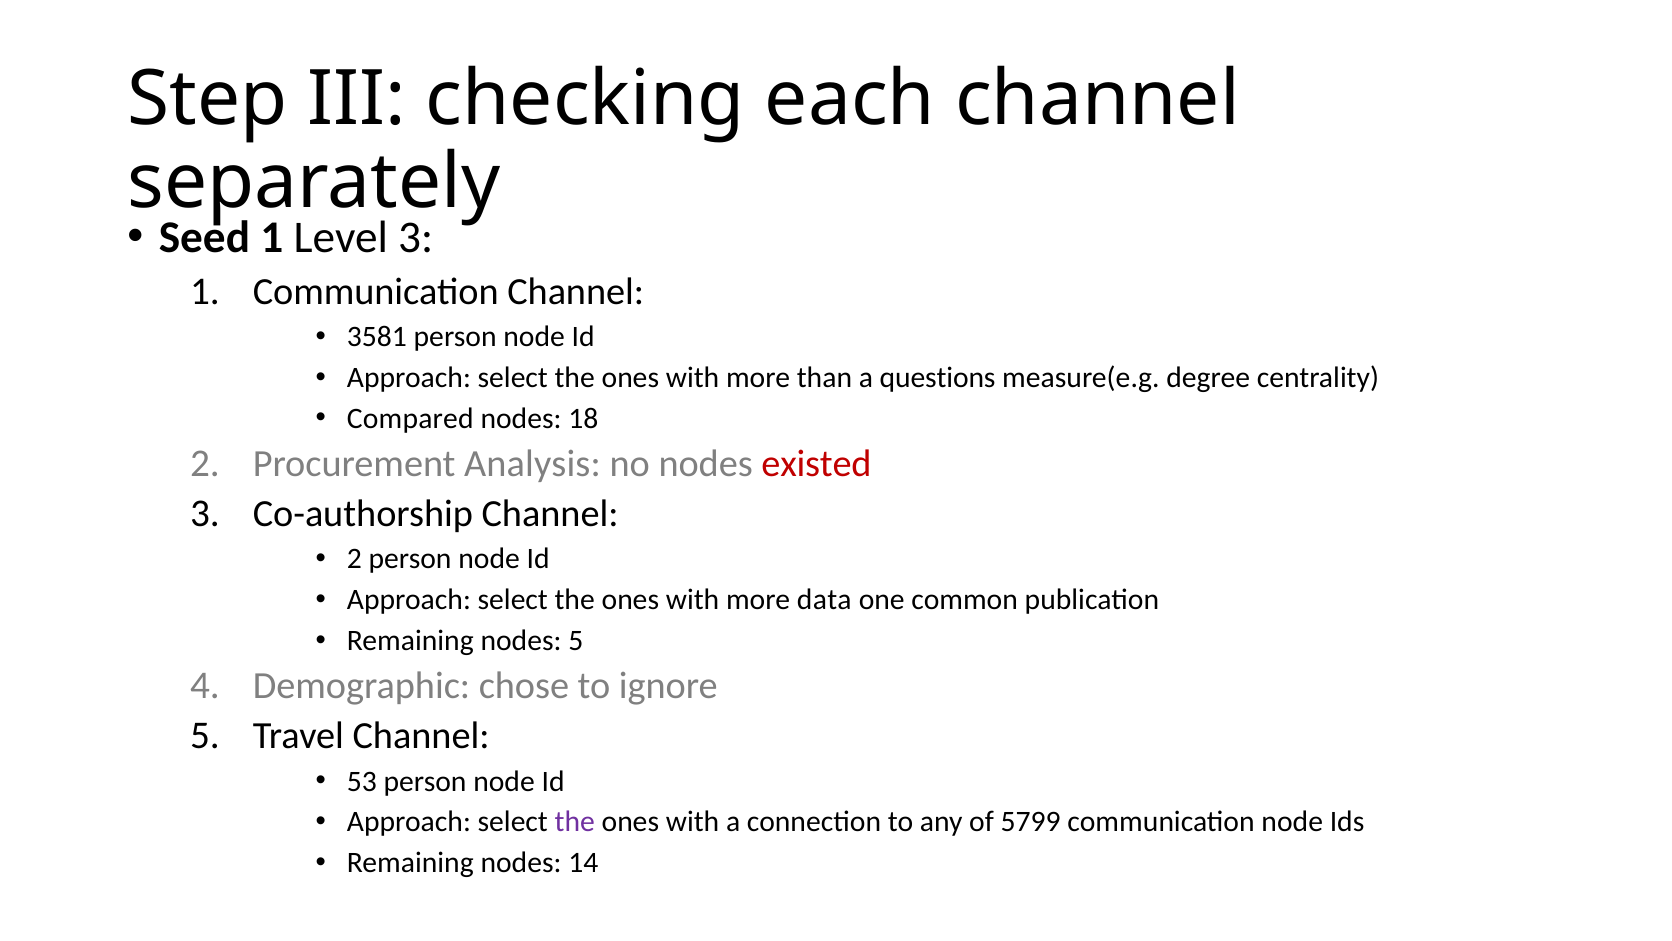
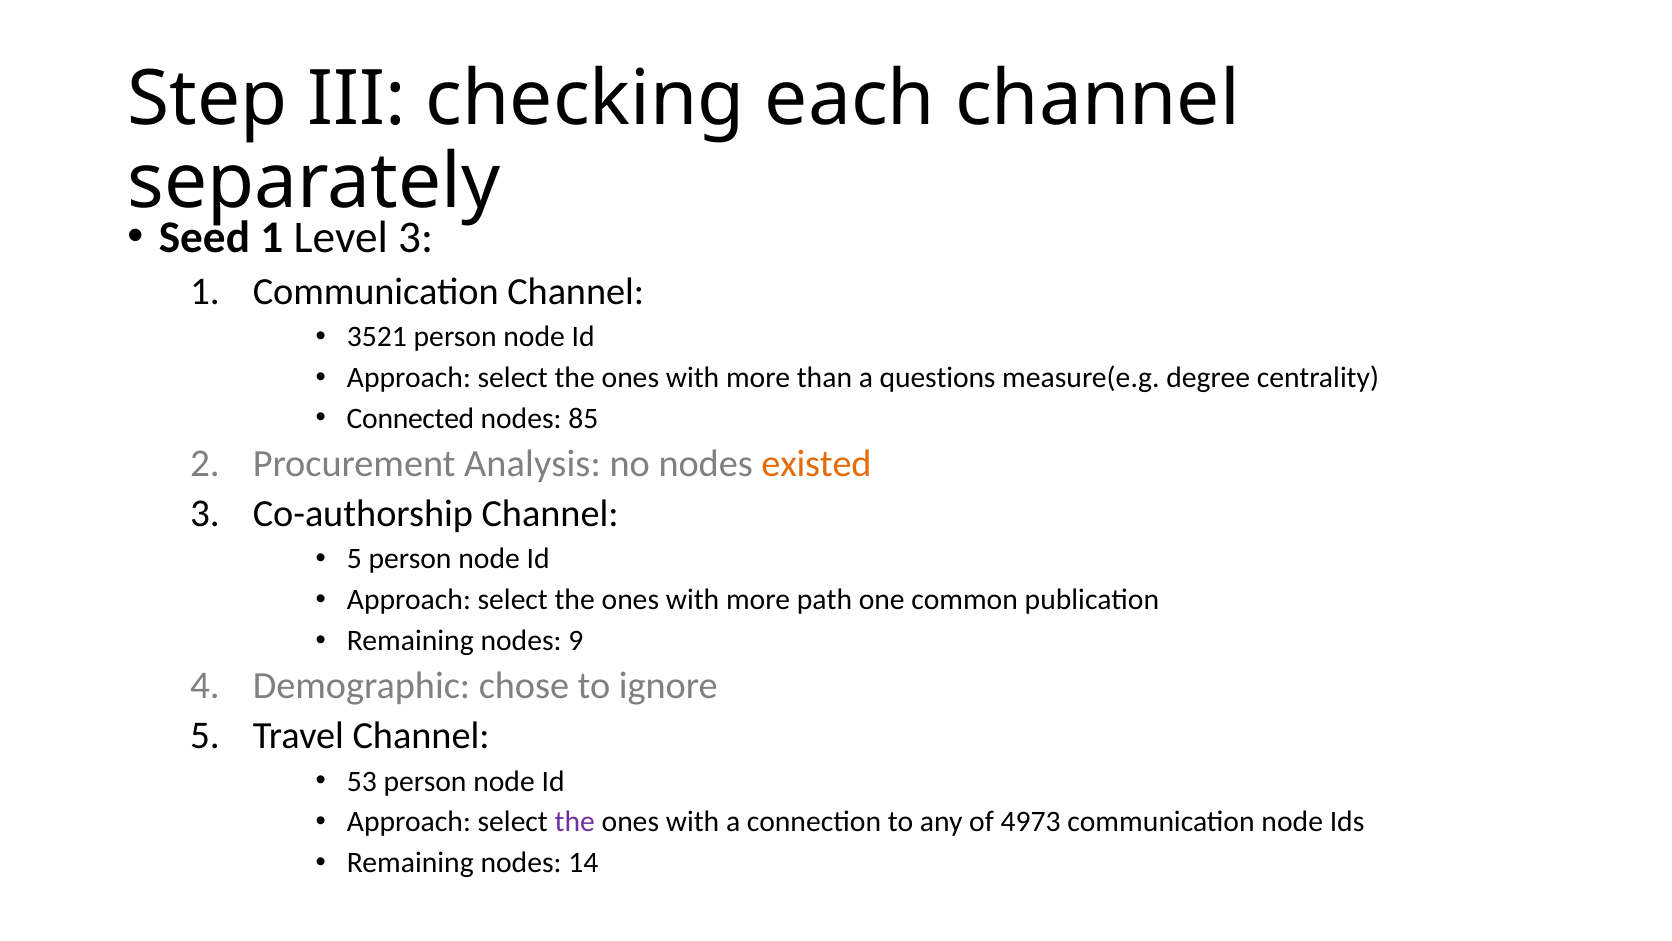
3581: 3581 -> 3521
Compared: Compared -> Connected
18: 18 -> 85
existed colour: red -> orange
2 at (354, 559): 2 -> 5
data: data -> path
nodes 5: 5 -> 9
5799: 5799 -> 4973
